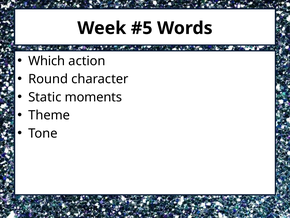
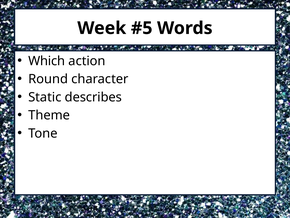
moments: moments -> describes
